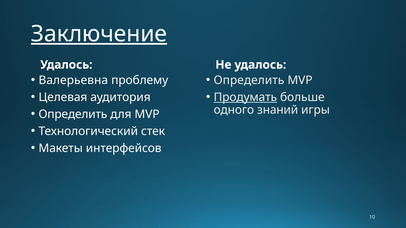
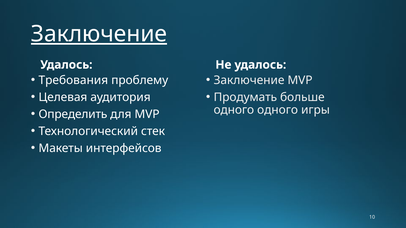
Определить at (249, 80): Определить -> Заключение
Валерьевна: Валерьевна -> Требования
Продумать underline: present -> none
одного знаний: знаний -> одного
